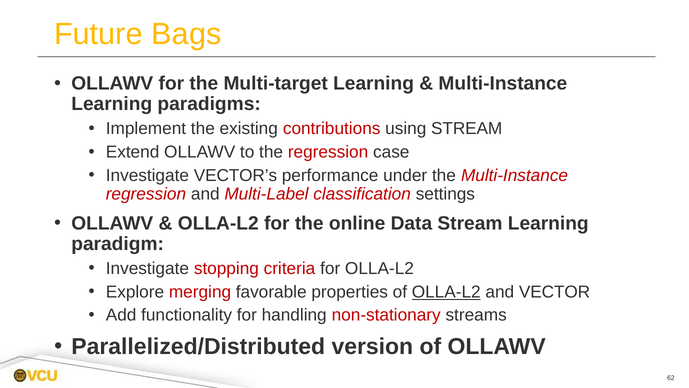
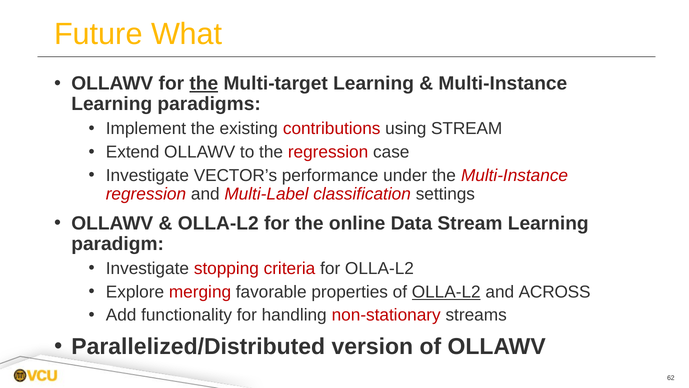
Bags: Bags -> What
the at (204, 83) underline: none -> present
VECTOR: VECTOR -> ACROSS
